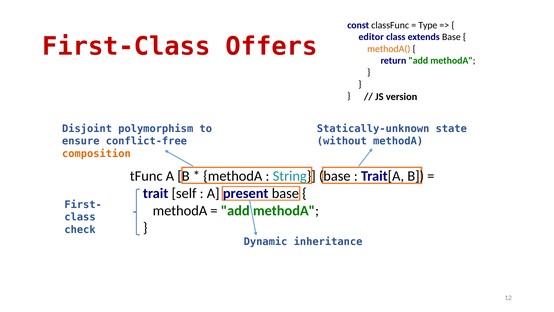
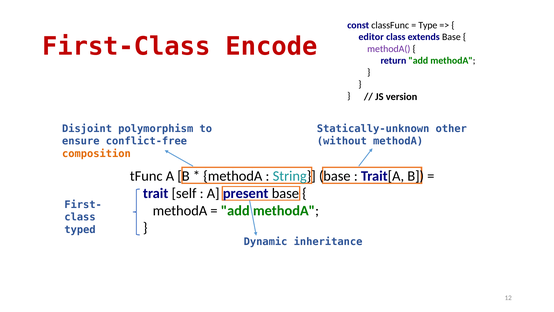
Offers: Offers -> Encode
methodA( colour: orange -> purple
state: state -> other
check: check -> typed
